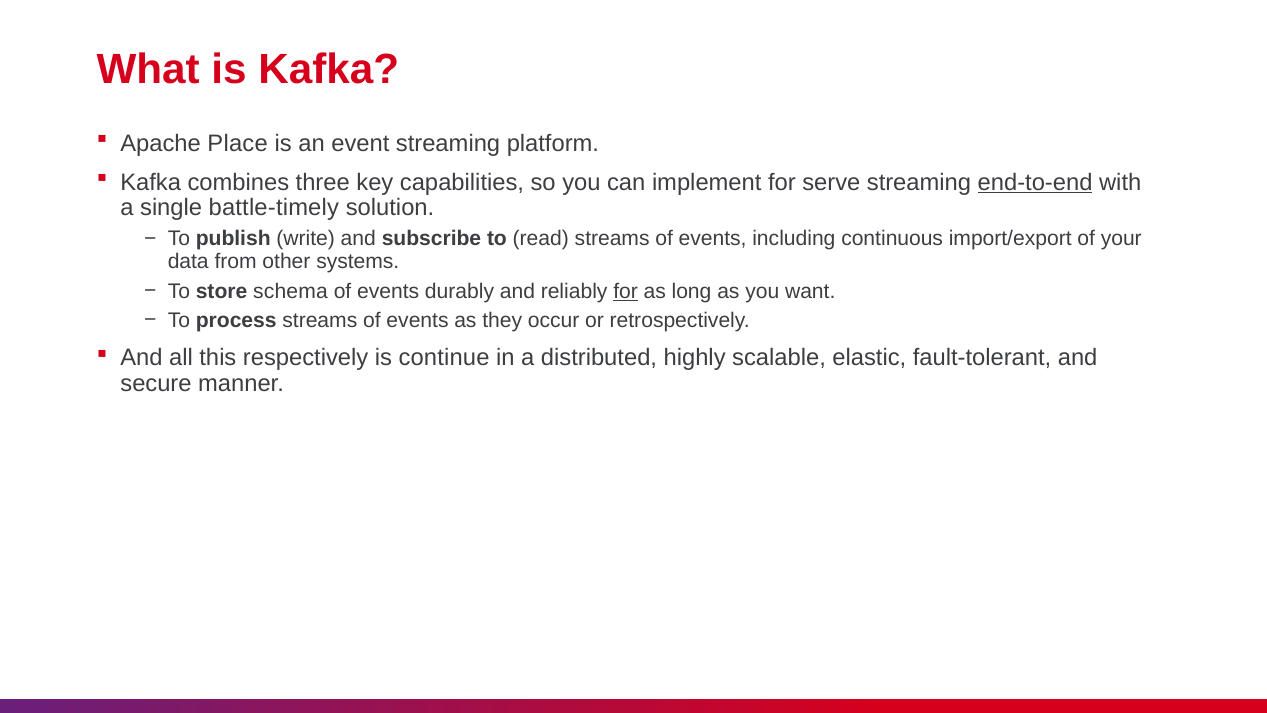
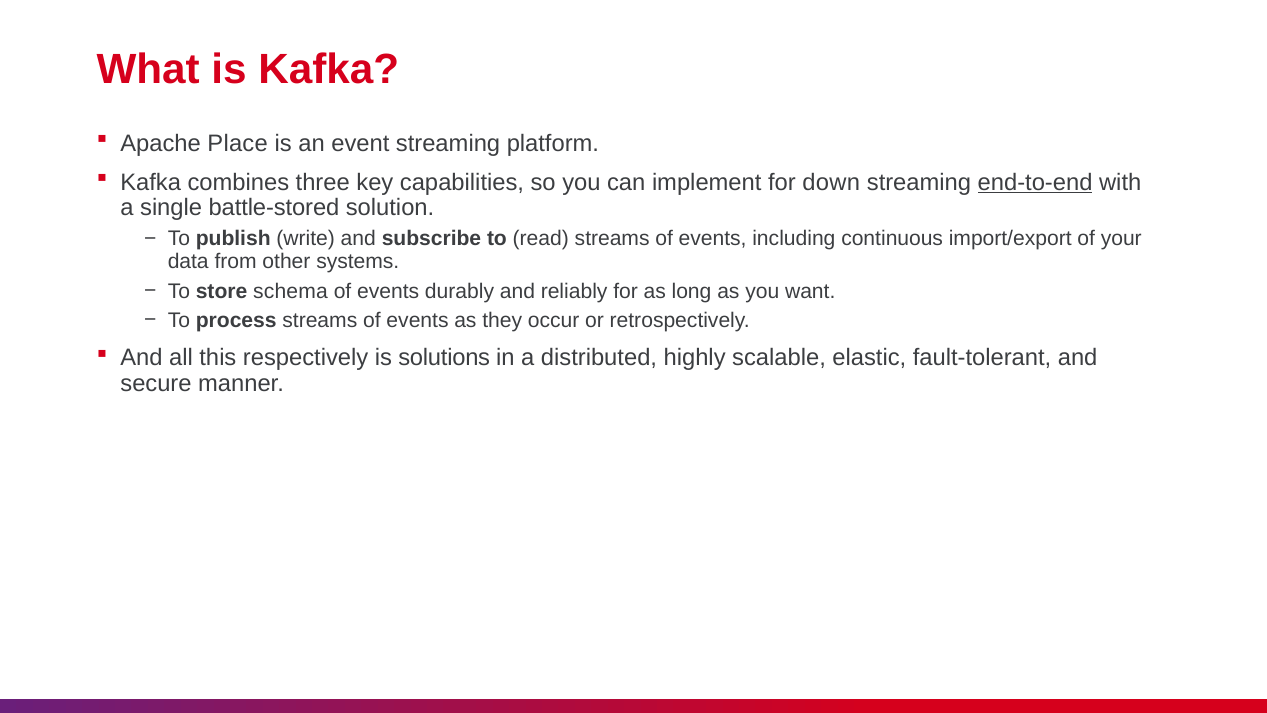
serve: serve -> down
battle-timely: battle-timely -> battle-stored
for at (626, 291) underline: present -> none
continue: continue -> solutions
